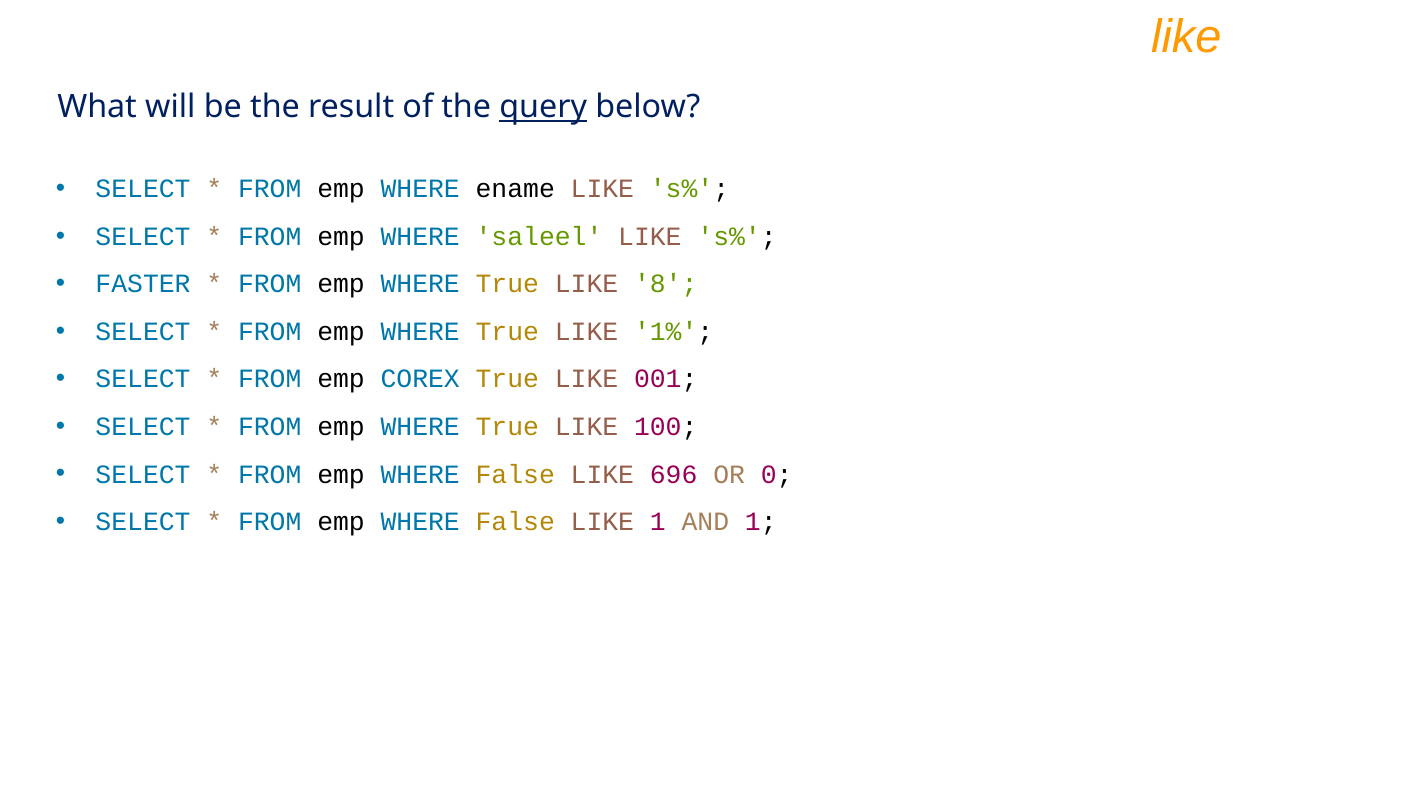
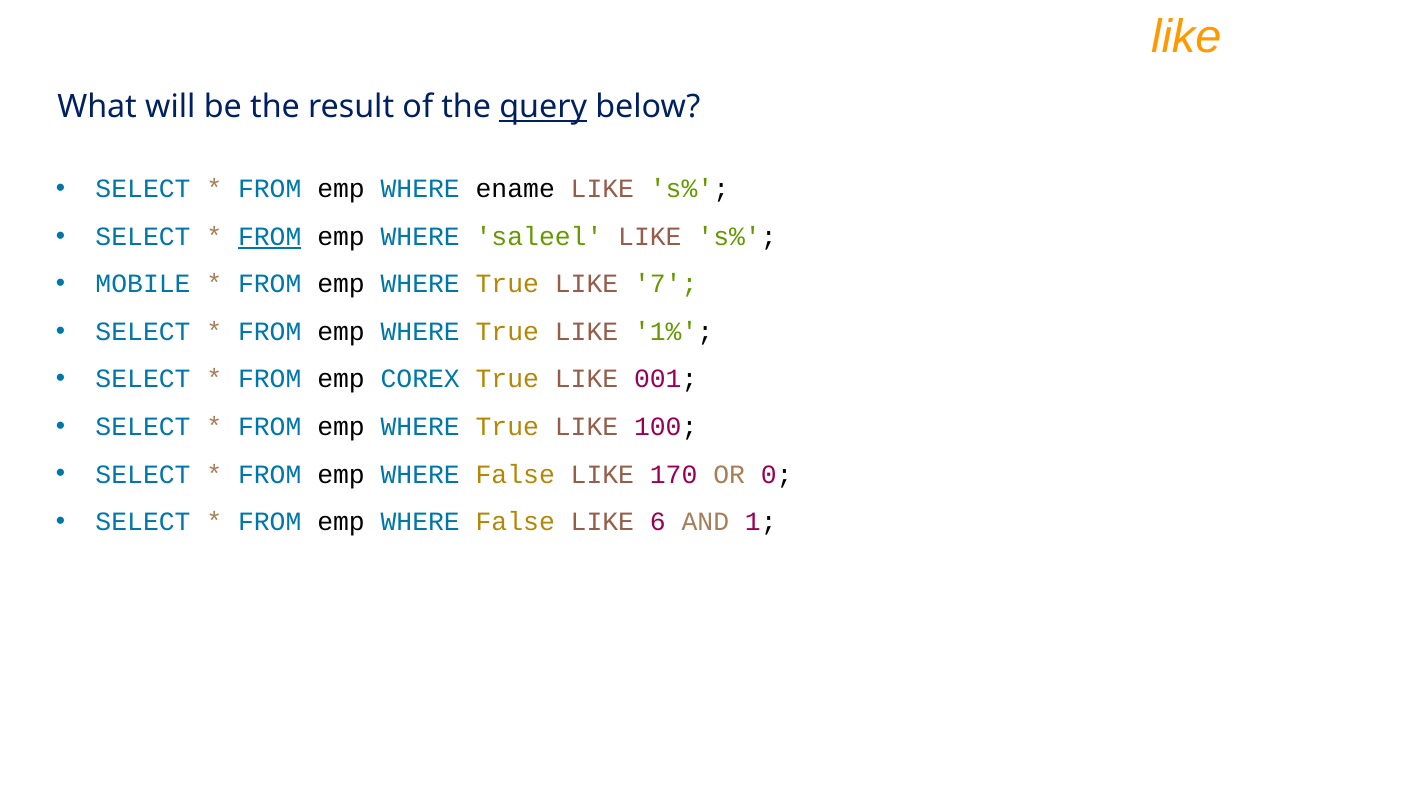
FROM at (270, 237) underline: none -> present
FASTER: FASTER -> MOBILE
8: 8 -> 7
696: 696 -> 170
LIKE 1: 1 -> 6
